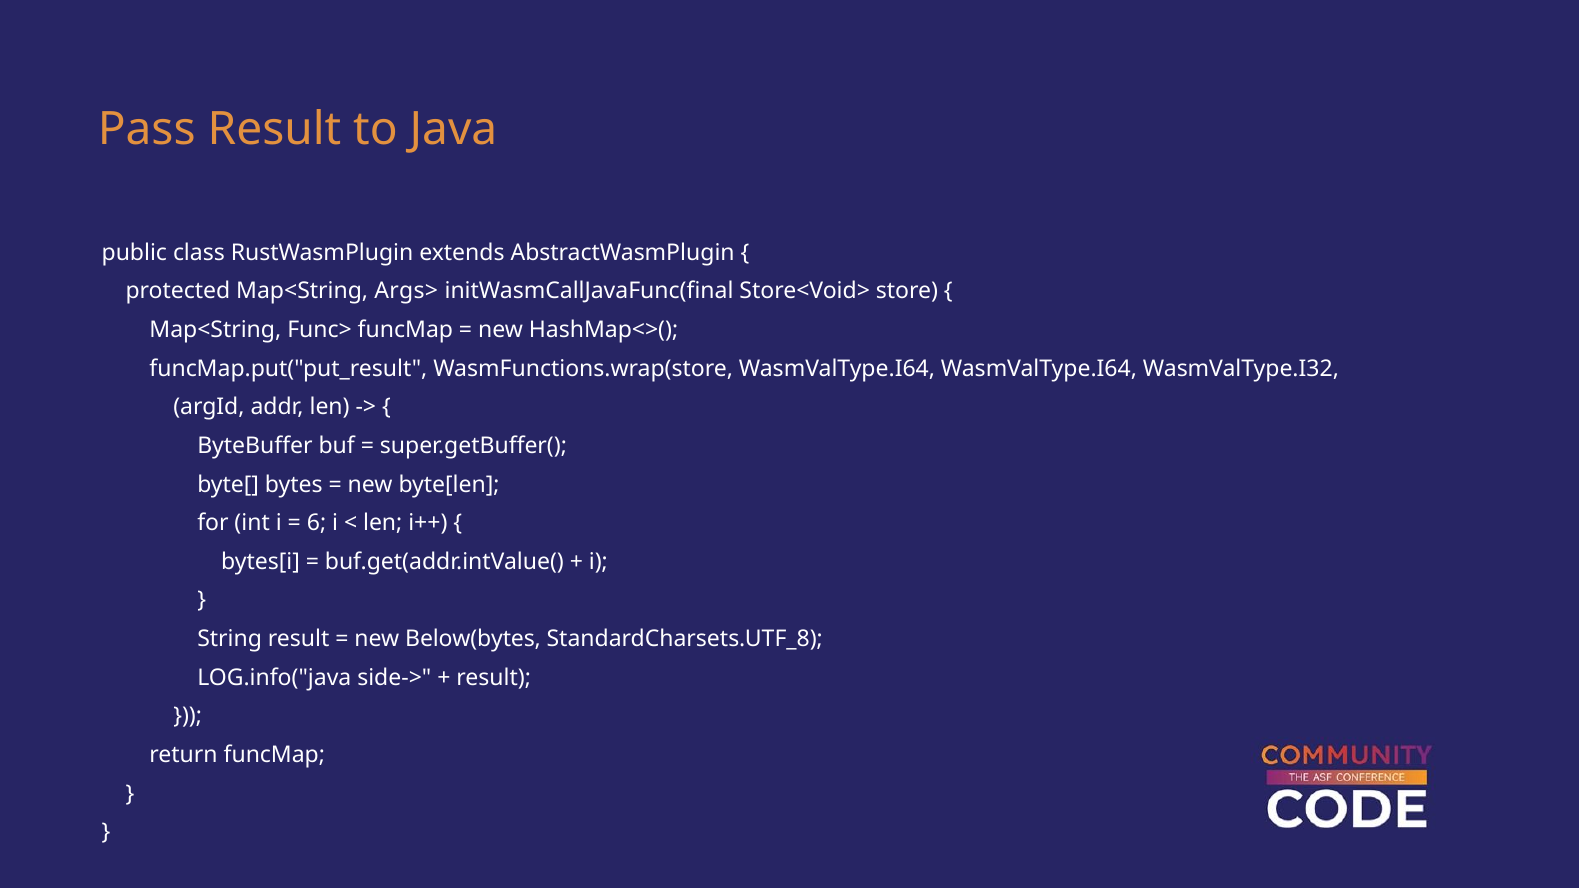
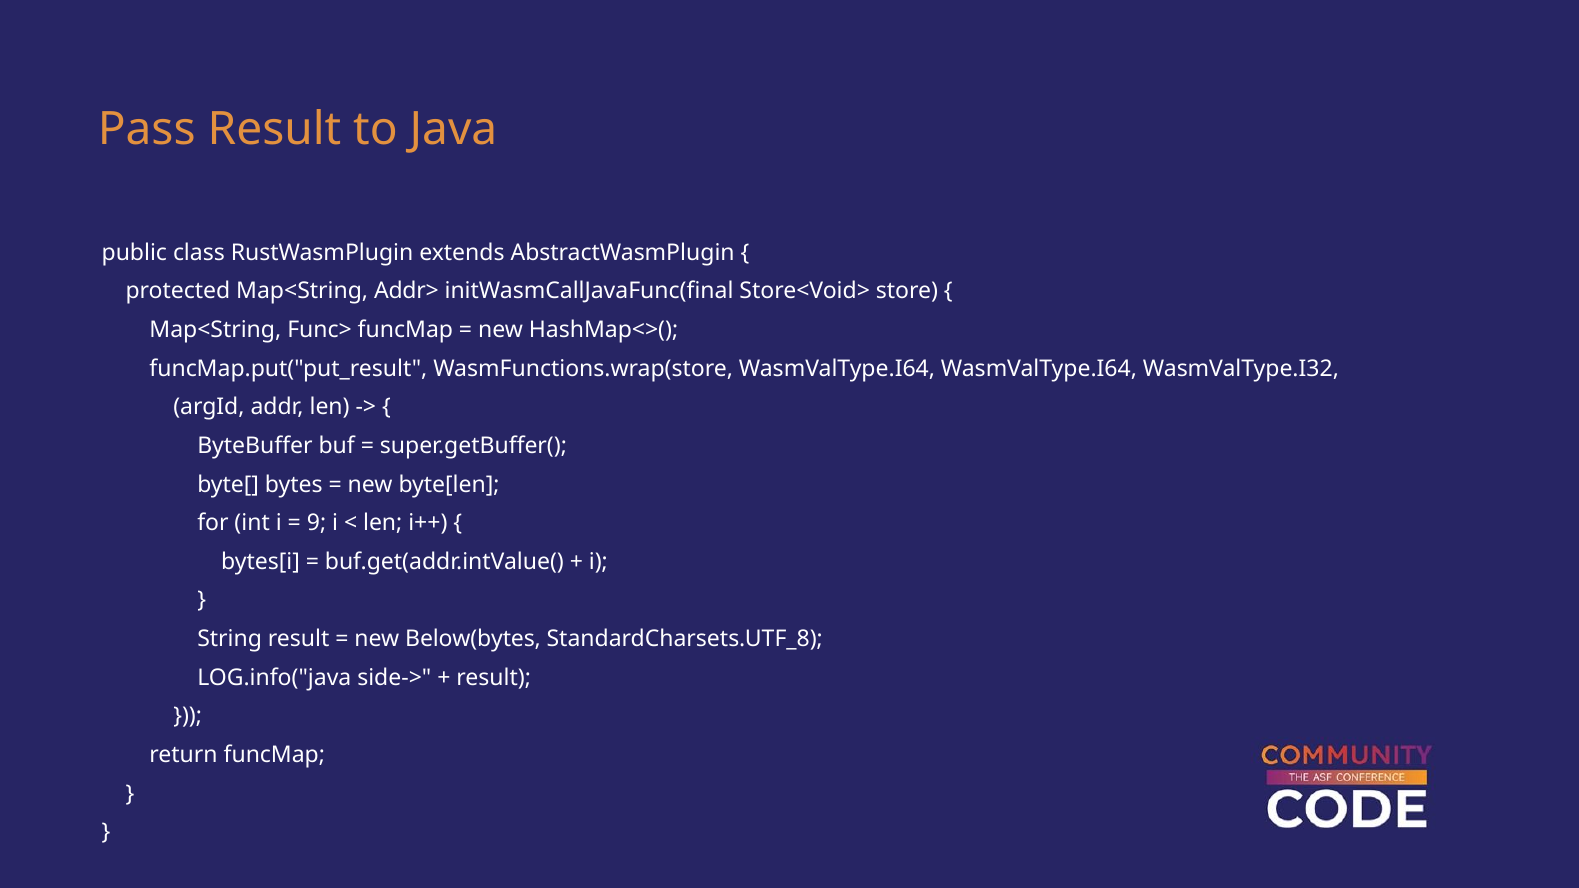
Args>: Args> -> Addr>
6: 6 -> 9
